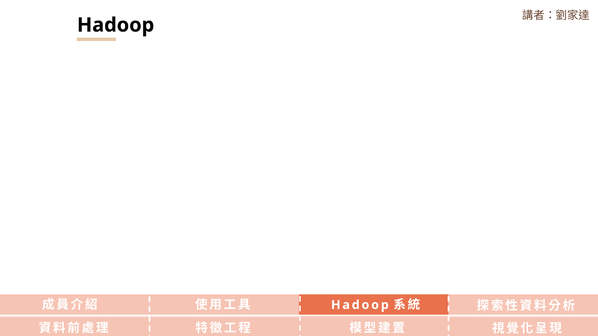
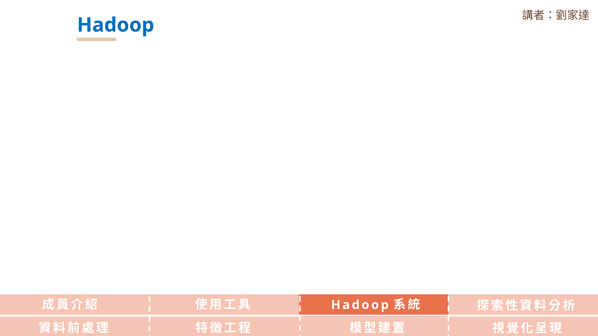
Hadoop at (116, 25) colour: black -> blue
